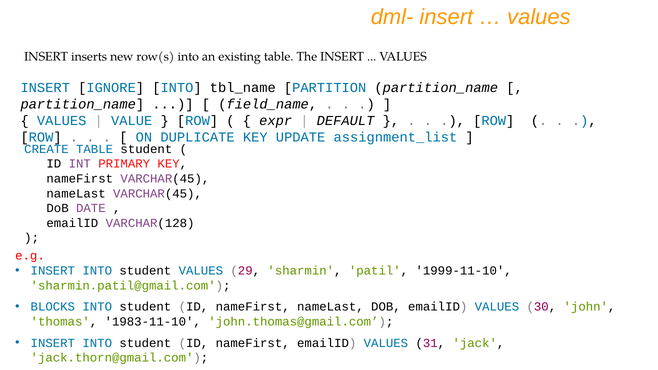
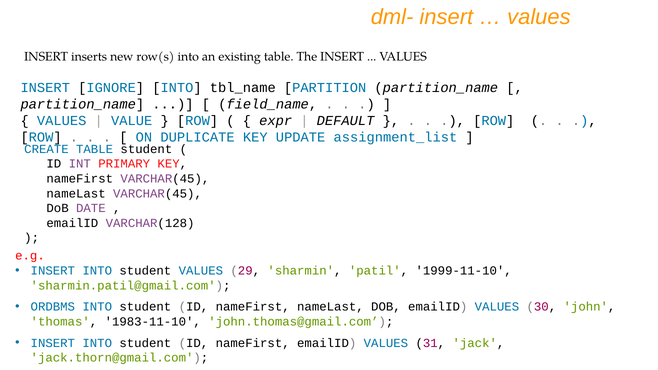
BLOCKS: BLOCKS -> ORDBMS
